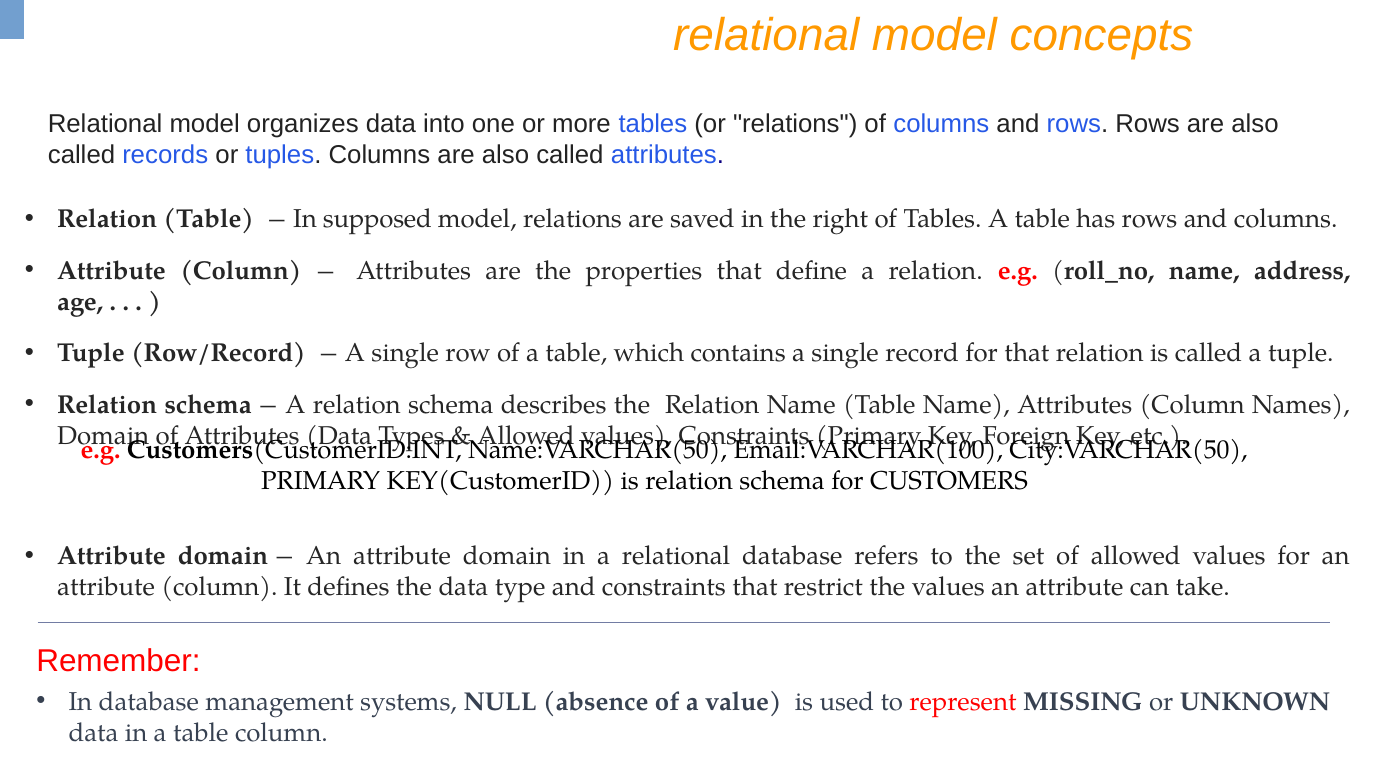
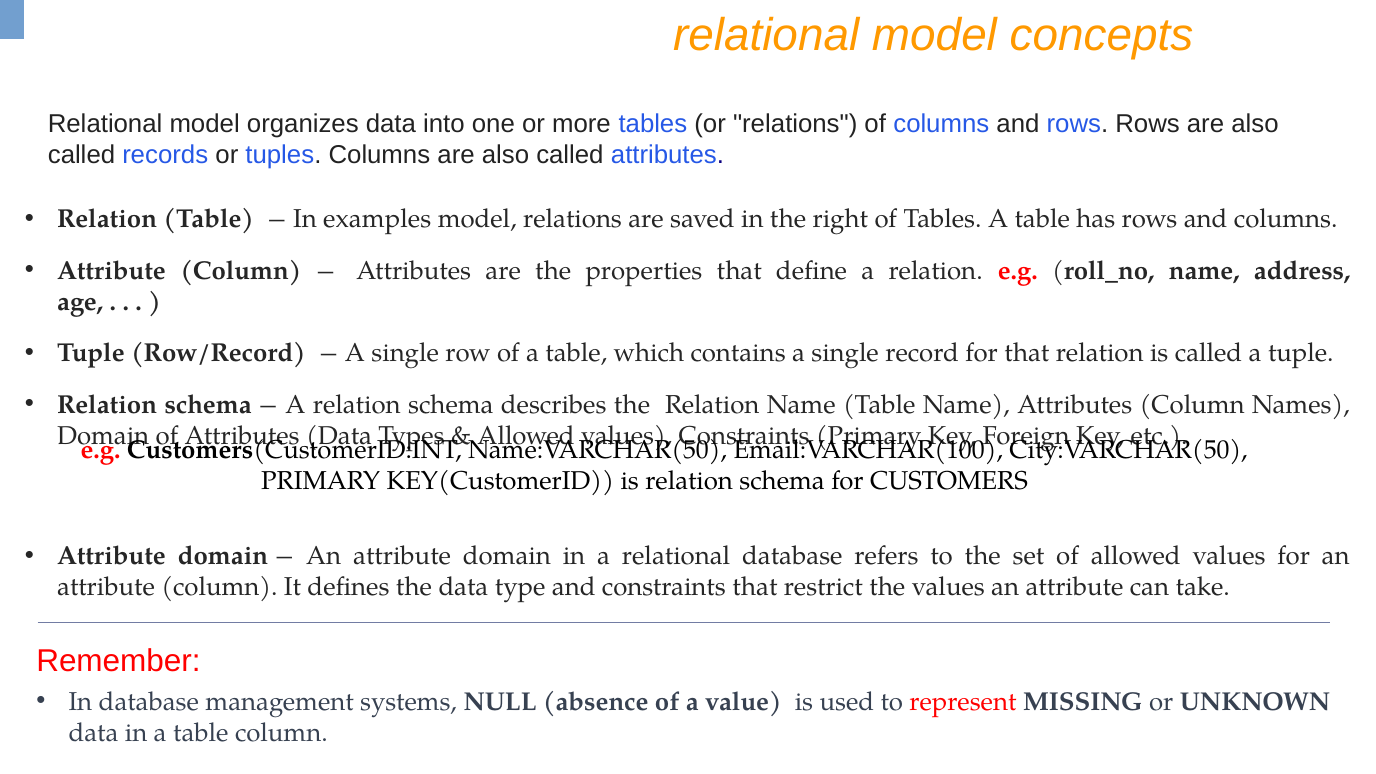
supposed: supposed -> examples
